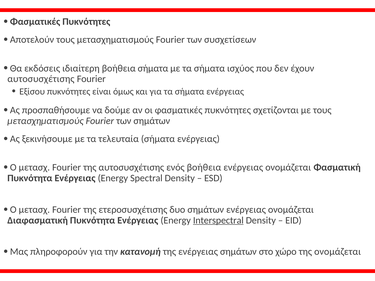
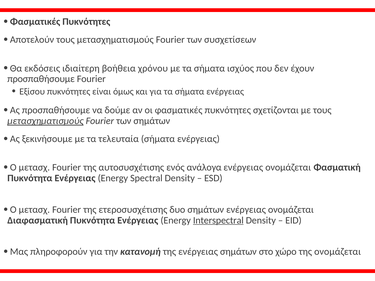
βοήθεια σήματα: σήματα -> χρόνου
αυτοσυσχέτισης at (41, 79): αυτοσυσχέτισης -> προσπαθήσουμε
μετασχηματισμούς at (45, 121) underline: none -> present
ενός βοήθεια: βοήθεια -> ανάλογα
